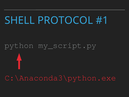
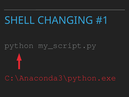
PROTOCOL: PROTOCOL -> CHANGING
